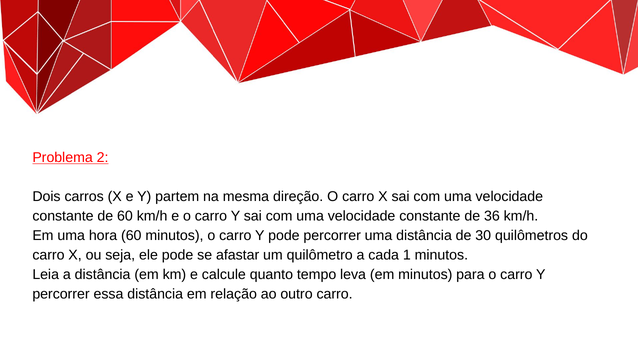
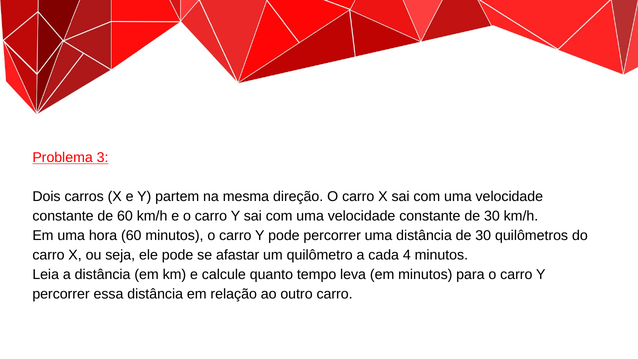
2: 2 -> 3
constante de 36: 36 -> 30
1: 1 -> 4
